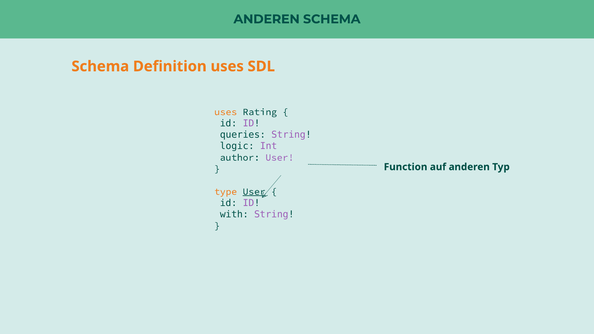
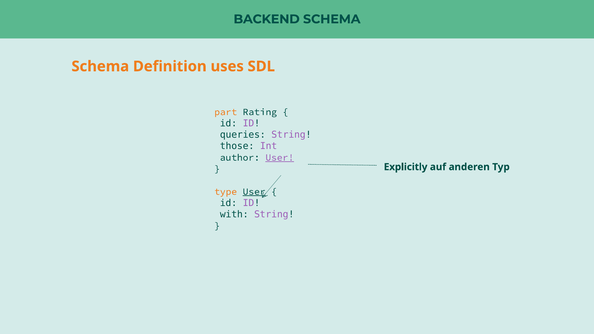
ANDEREN at (267, 19): ANDEREN -> BACKEND
uses at (226, 112): uses -> part
logic: logic -> those
User at (280, 158) underline: none -> present
Function: Function -> Explicitly
